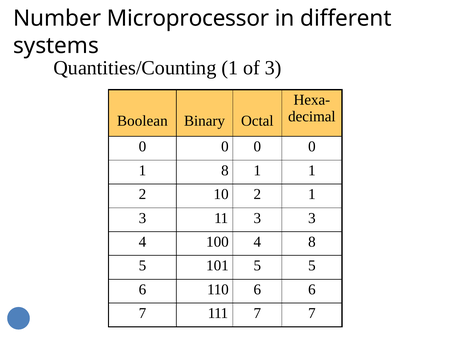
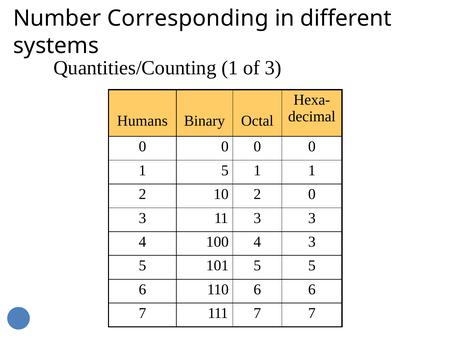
Microprocessor: Microprocessor -> Corresponding
Boolean: Boolean -> Humans
1 8: 8 -> 5
2 1: 1 -> 0
4 8: 8 -> 3
